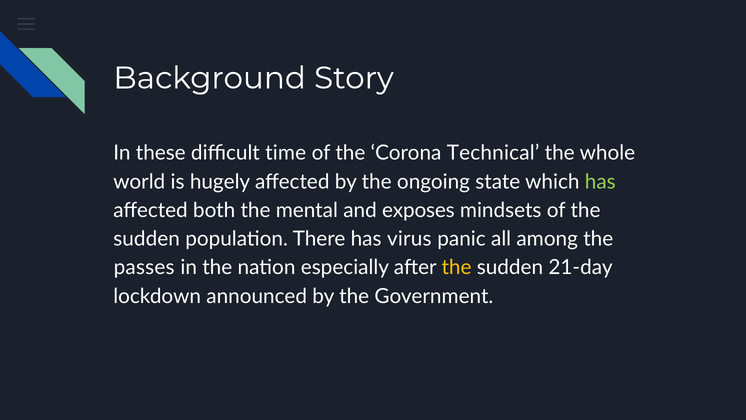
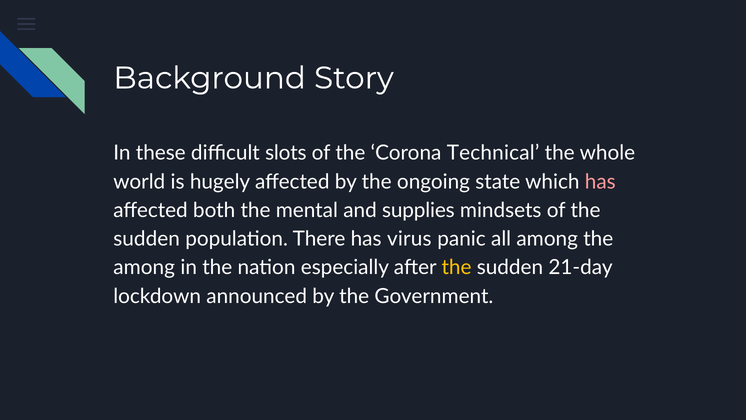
time: time -> slots
has at (600, 182) colour: light green -> pink
exposes: exposes -> supplies
passes at (144, 267): passes -> among
